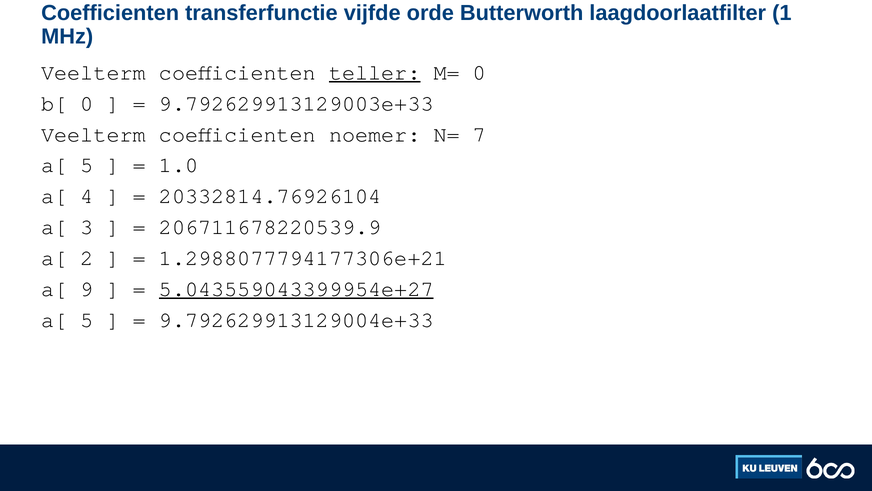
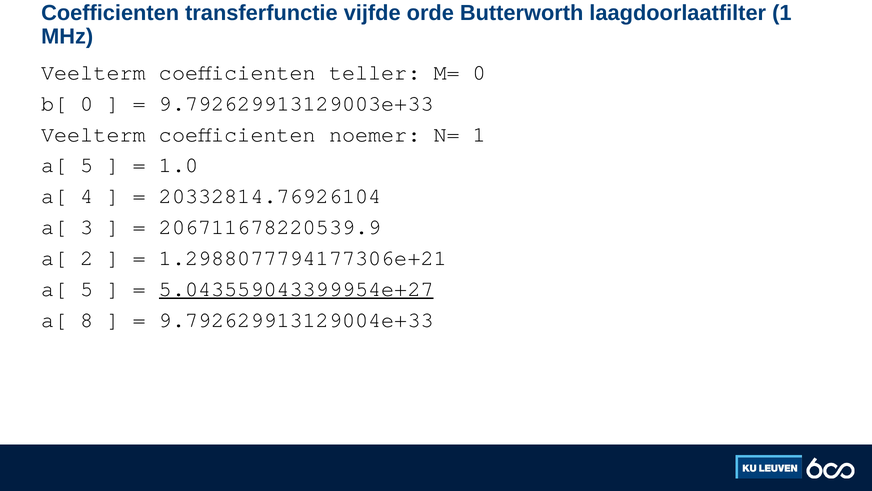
teller underline: present -> none
N= 7: 7 -> 1
9 at (87, 289): 9 -> 5
5 at (87, 320): 5 -> 8
